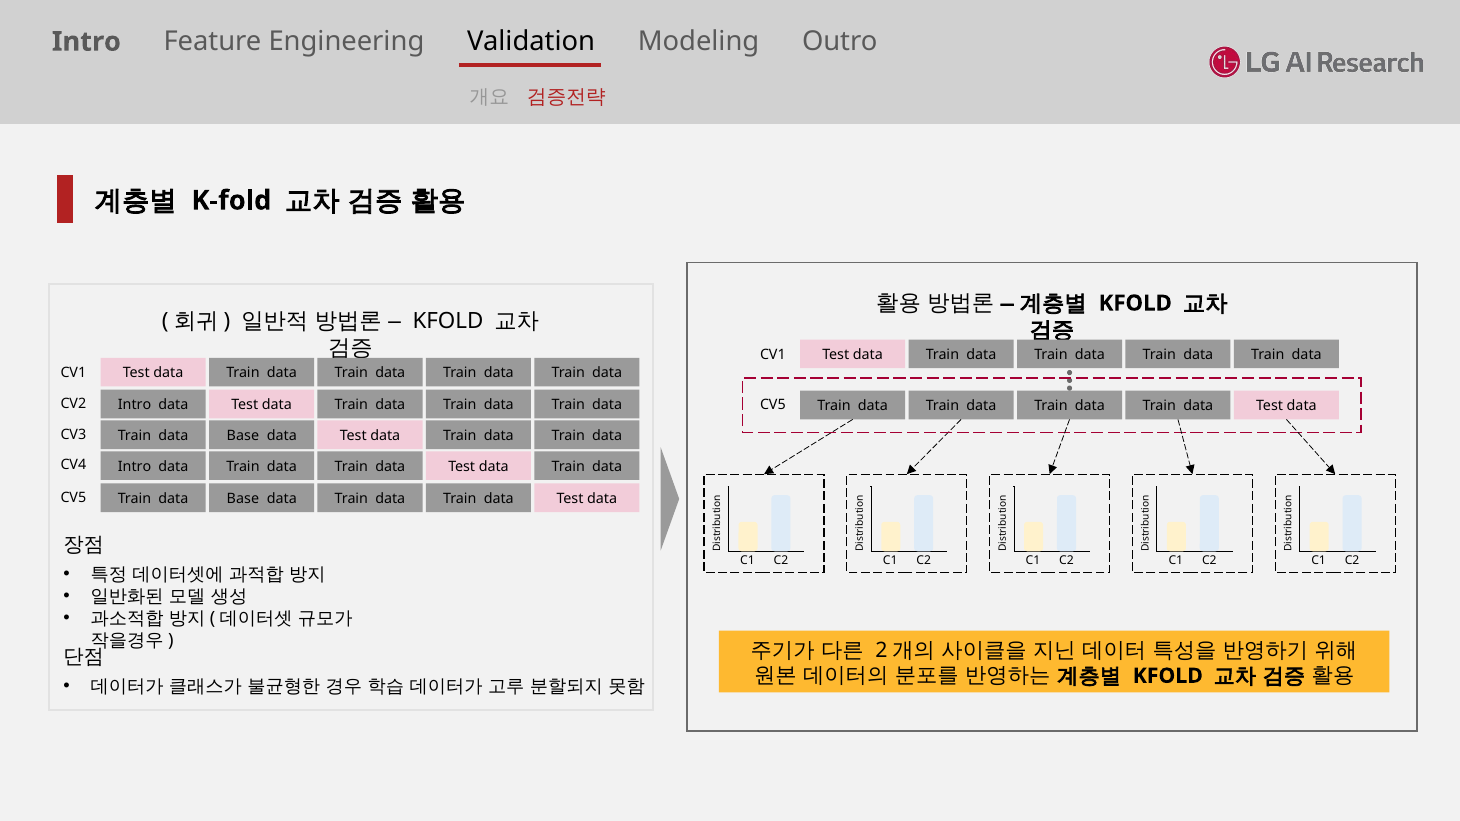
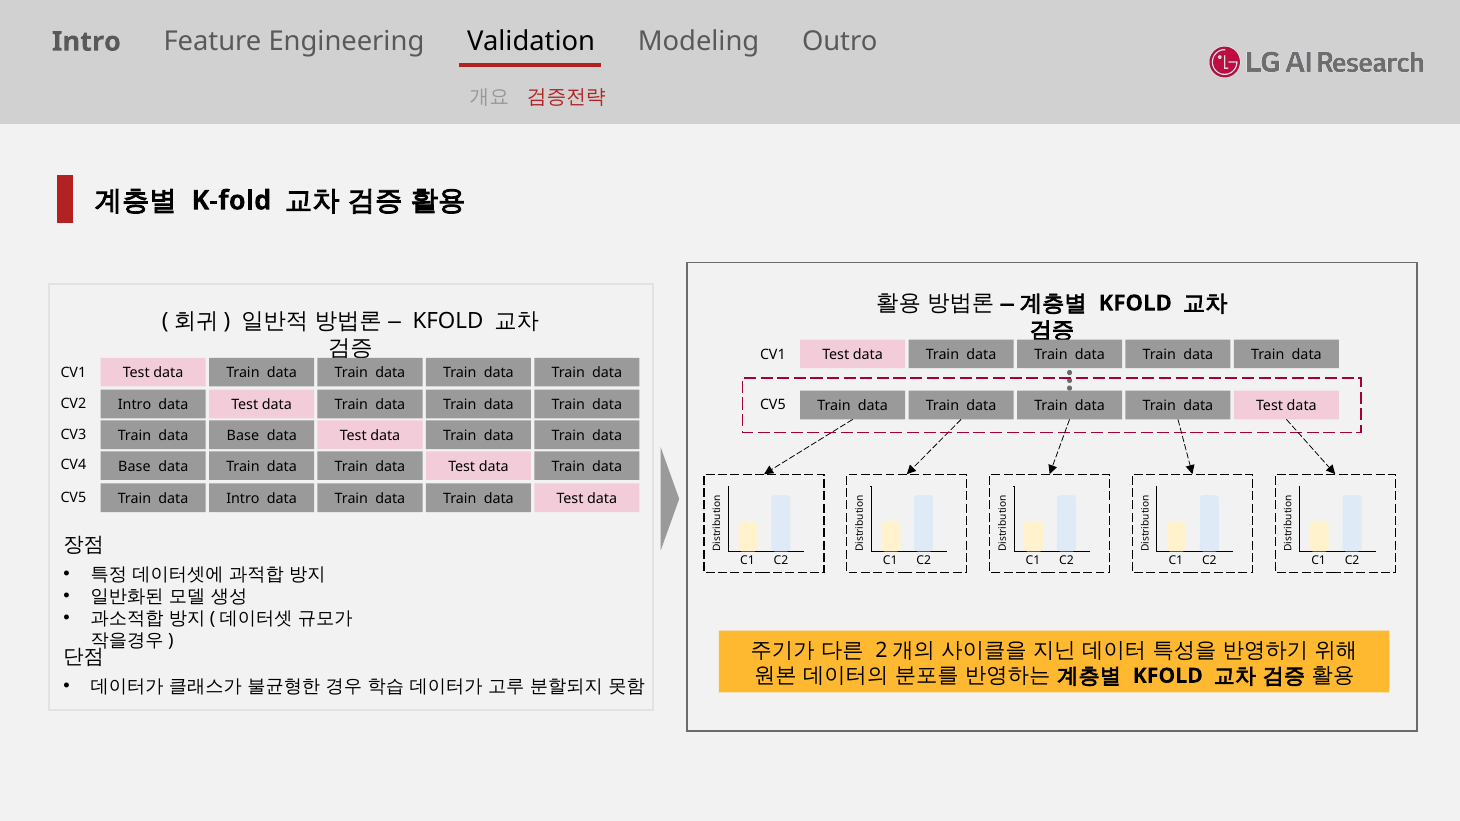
Intro at (135, 467): Intro -> Base
Base at (243, 499): Base -> Intro
